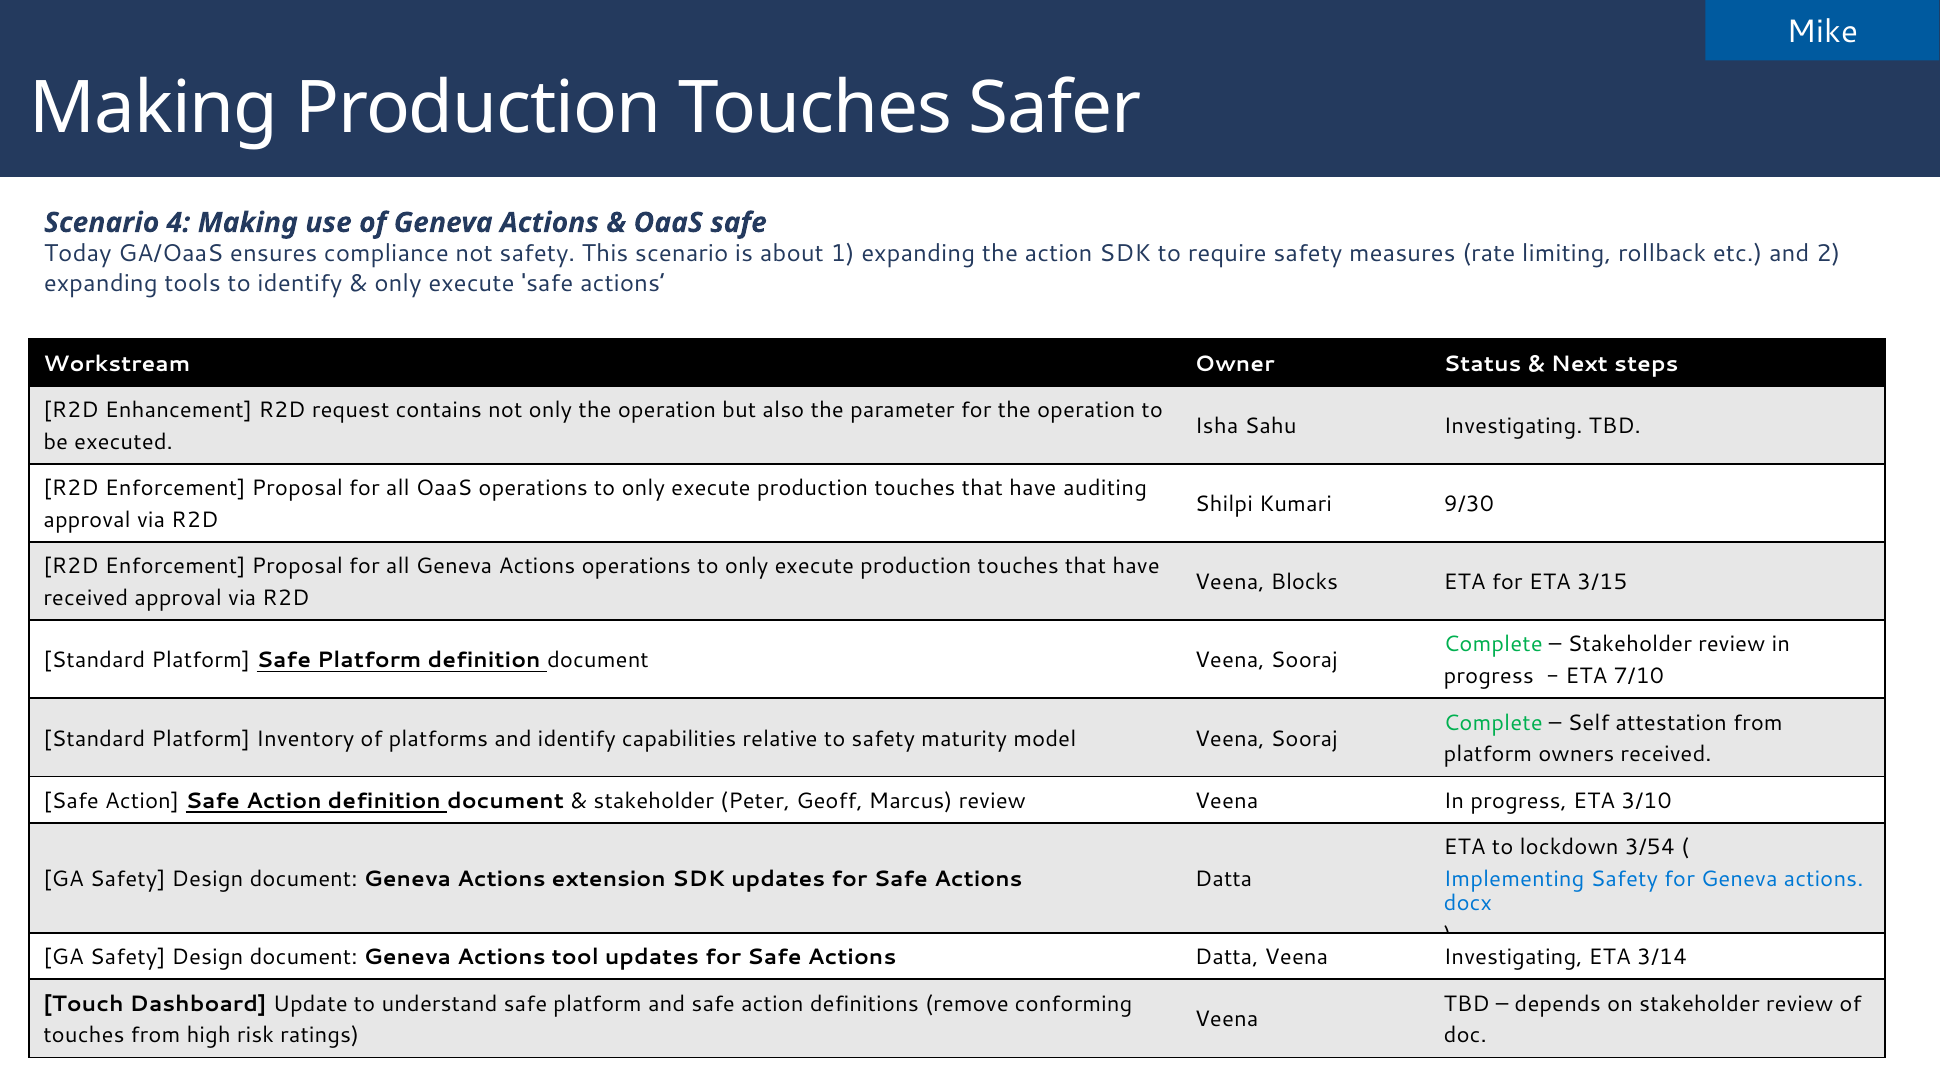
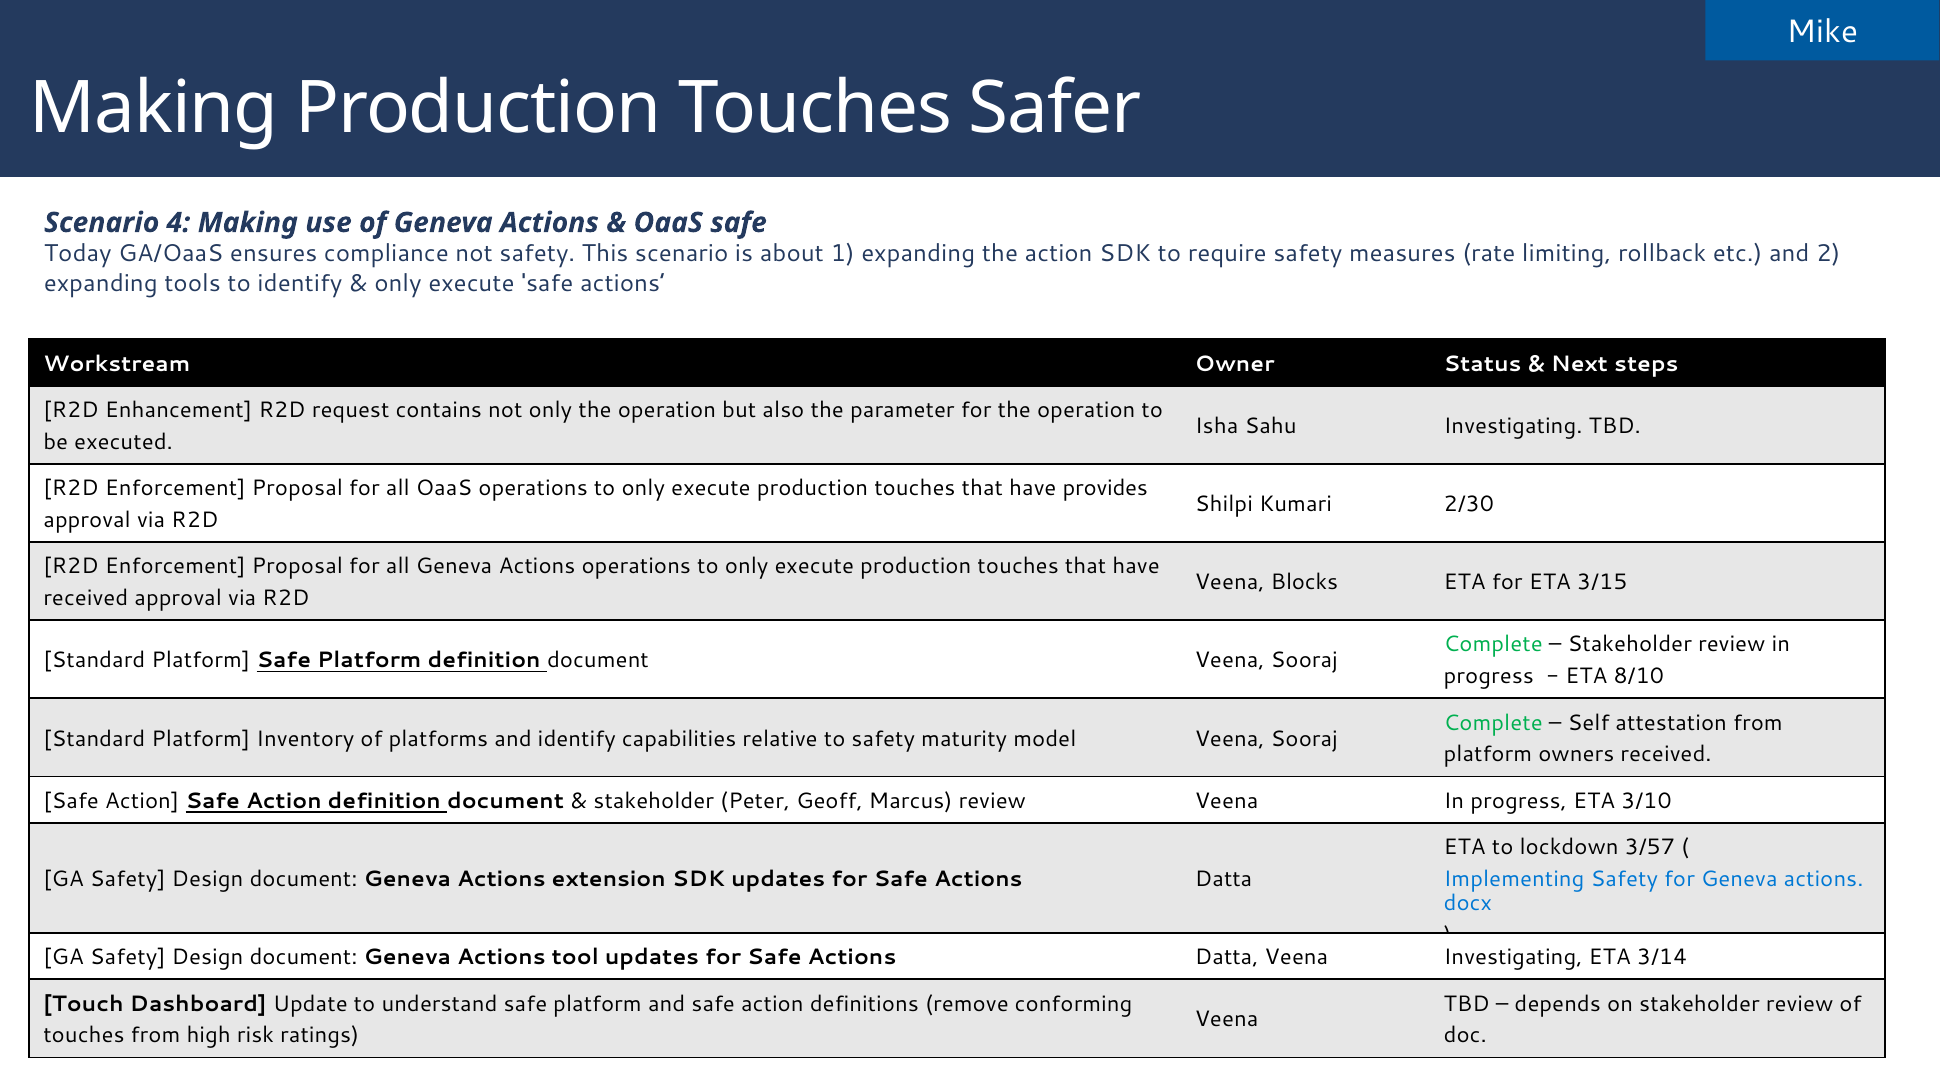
auditing: auditing -> provides
9/30: 9/30 -> 2/30
7/10: 7/10 -> 8/10
3/54: 3/54 -> 3/57
